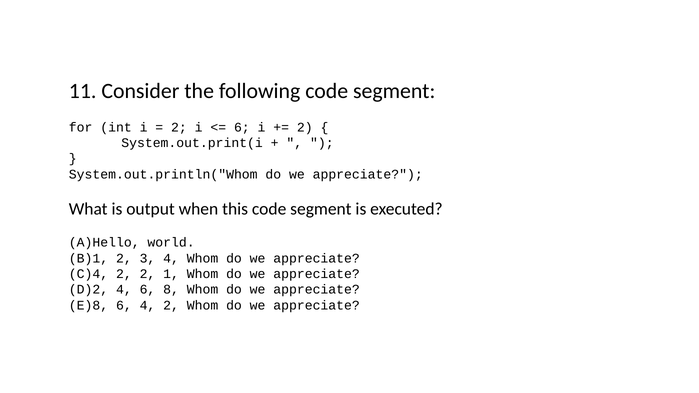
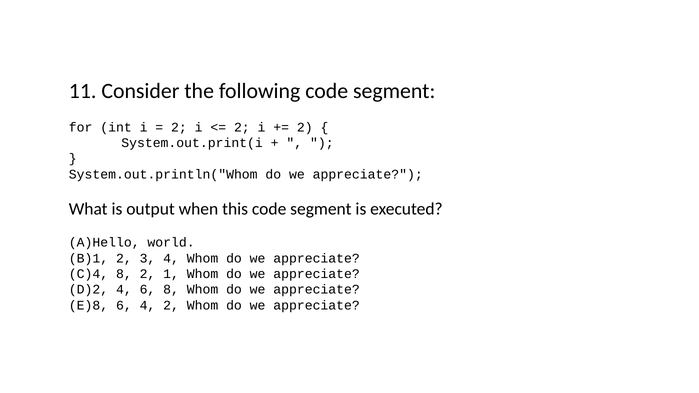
6 at (242, 127): 6 -> 2
2 at (124, 274): 2 -> 8
